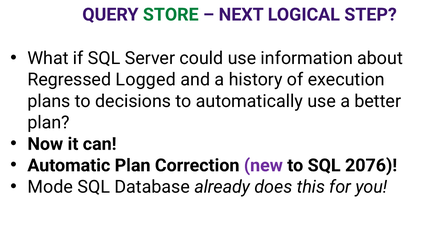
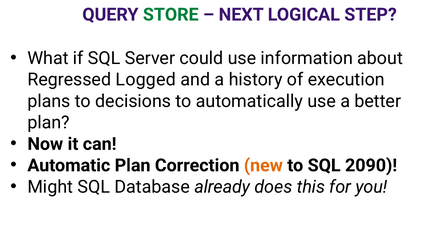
new colour: purple -> orange
2076: 2076 -> 2090
Mode: Mode -> Might
